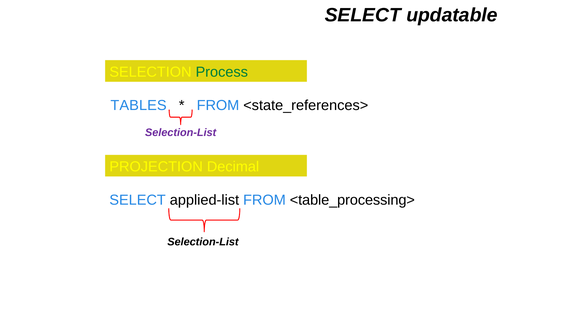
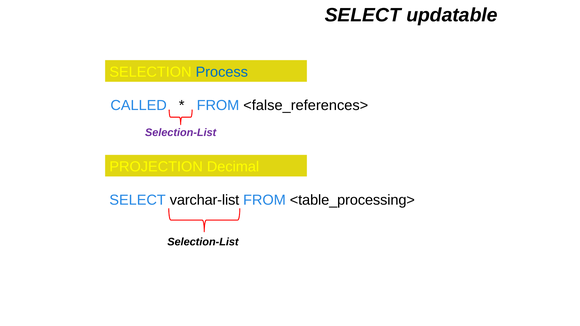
Process colour: green -> blue
TABLES: TABLES -> CALLED
<state_references>: <state_references> -> <false_references>
applied-list: applied-list -> varchar-list
